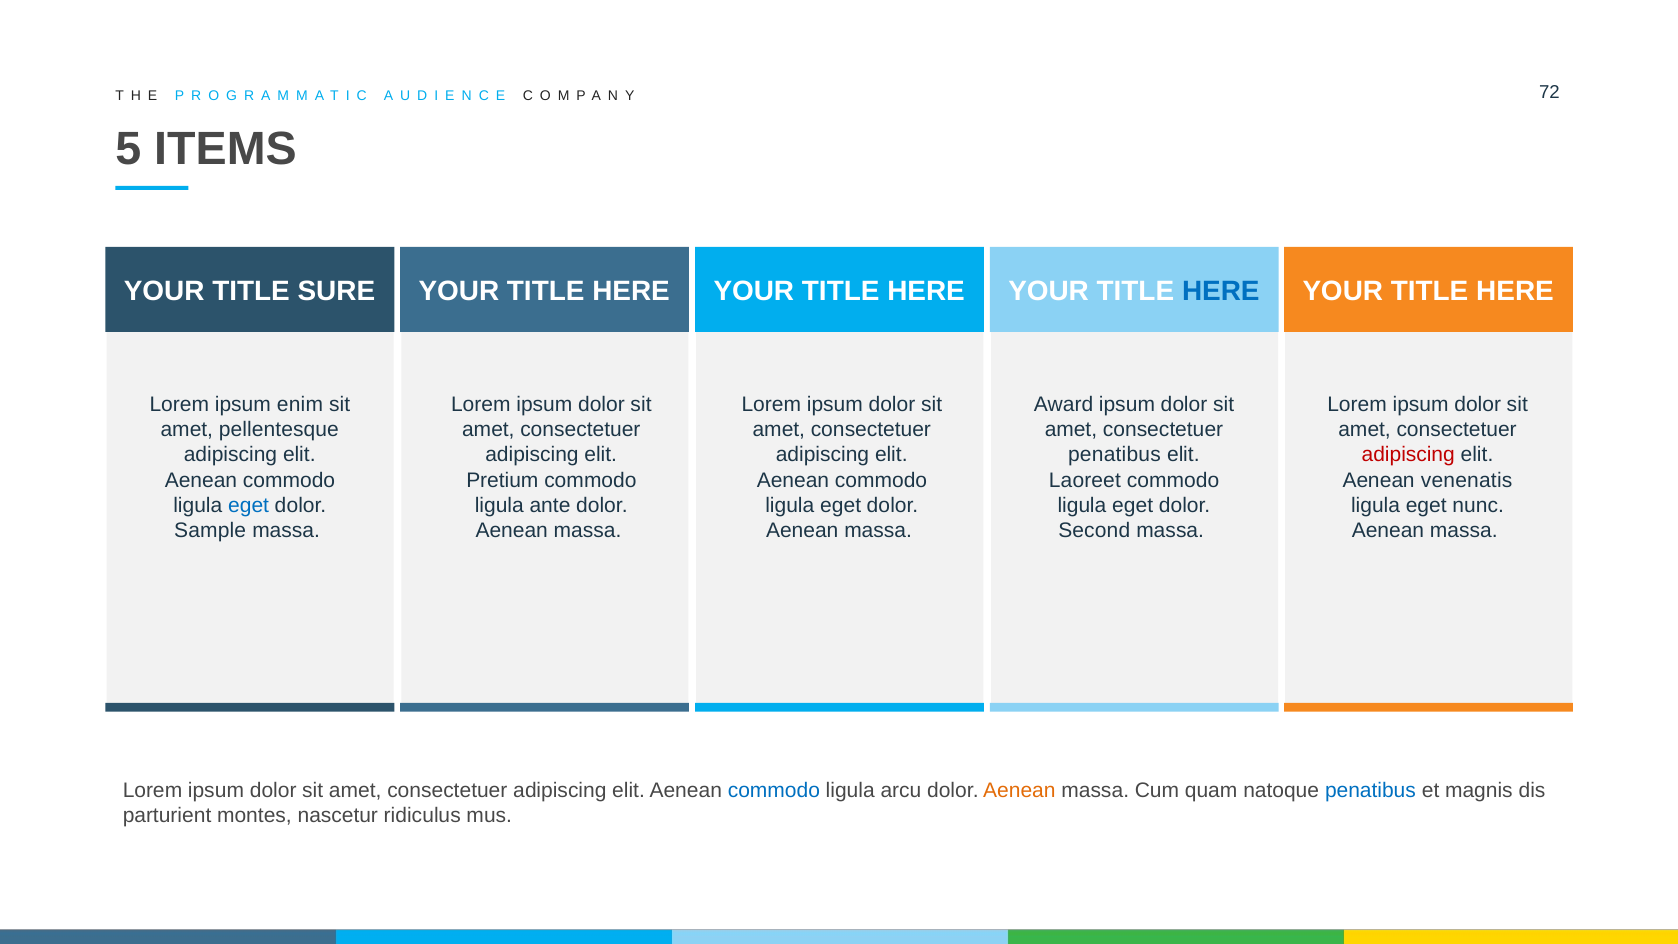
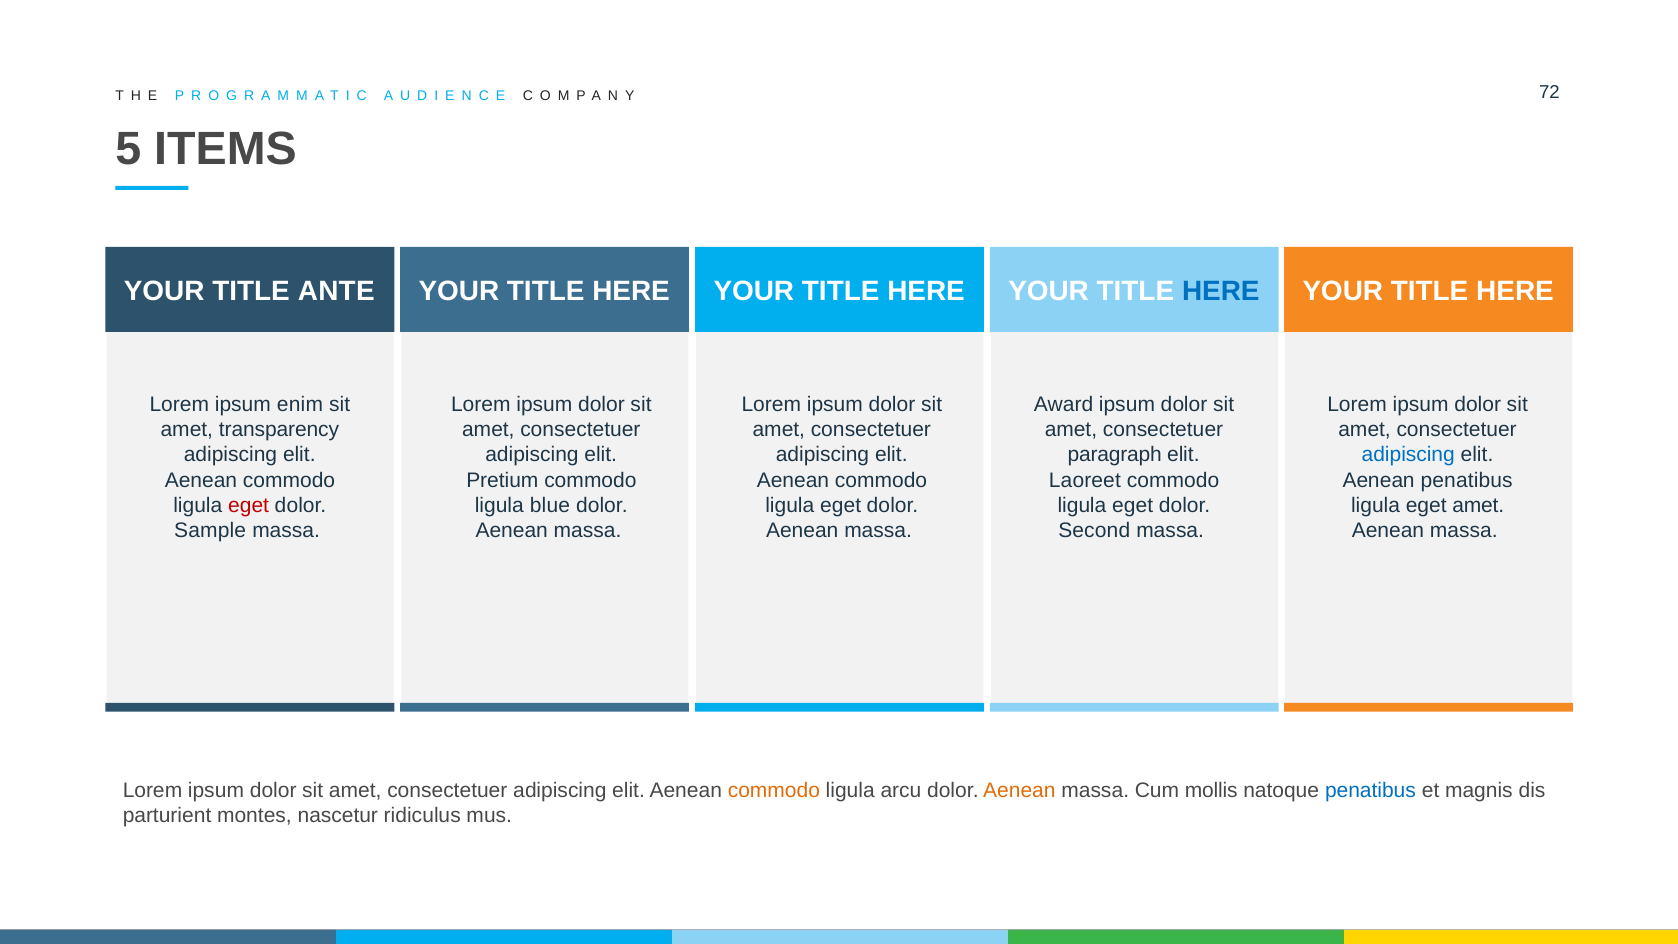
SURE: SURE -> ANTE
pellentesque: pellentesque -> transparency
penatibus at (1114, 455): penatibus -> paragraph
adipiscing at (1408, 455) colour: red -> blue
Aenean venenatis: venenatis -> penatibus
eget at (249, 505) colour: blue -> red
ante: ante -> blue
eget nunc: nunc -> amet
commodo at (774, 791) colour: blue -> orange
quam: quam -> mollis
